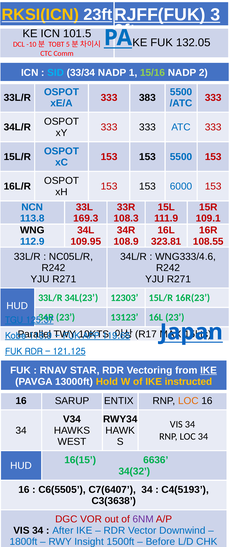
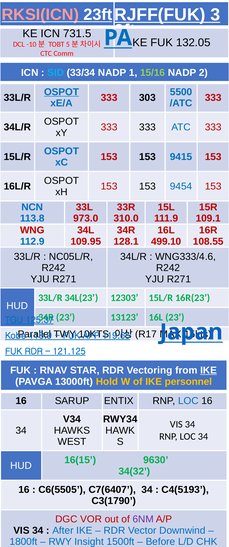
RKSI(ICN colour: yellow -> pink
101.5: 101.5 -> 731.5
OSPOT at (61, 92) underline: none -> present
383: 383 -> 303
153 5500: 5500 -> 9415
6000: 6000 -> 9454
169.3: 169.3 -> 973.0
108.3: 108.3 -> 310.0
WNG colour: black -> red
108.9: 108.9 -> 128.1
323.81: 323.81 -> 499.10
instructed: instructed -> personnel
LOC at (188, 402) colour: orange -> blue
6636: 6636 -> 9630
C3(3638: C3(3638 -> C3(1790
